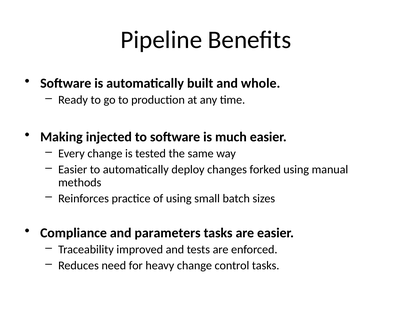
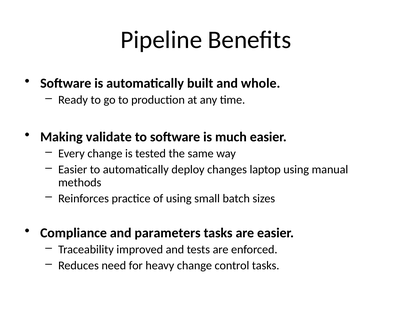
injected: injected -> validate
forked: forked -> laptop
